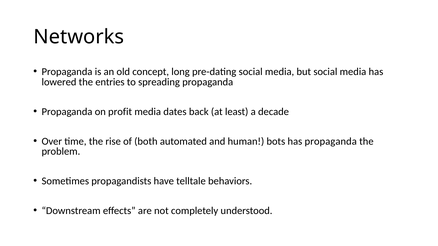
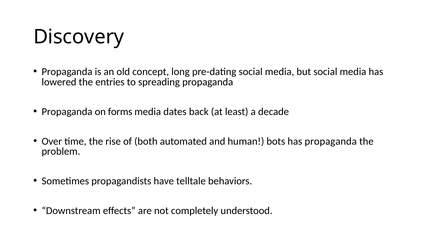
Networks: Networks -> Discovery
profit: profit -> forms
